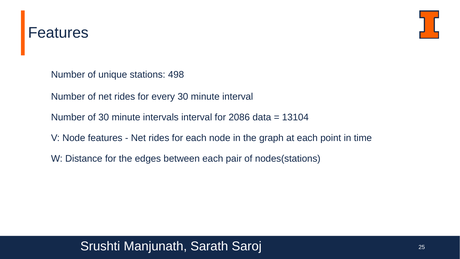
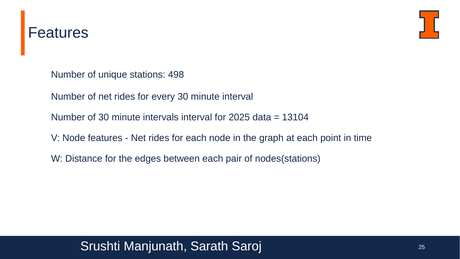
2086: 2086 -> 2025
